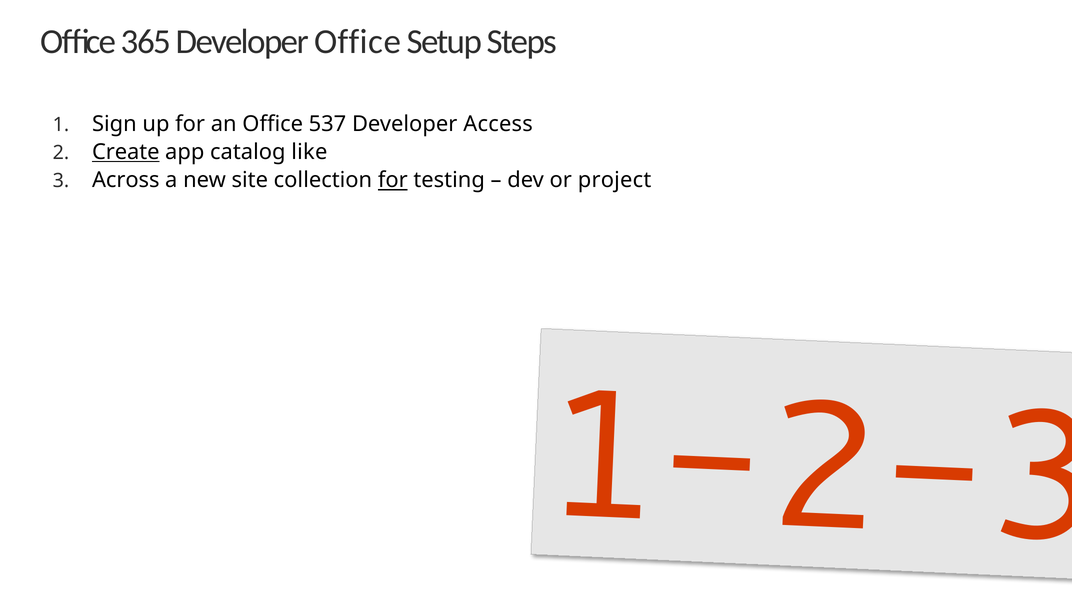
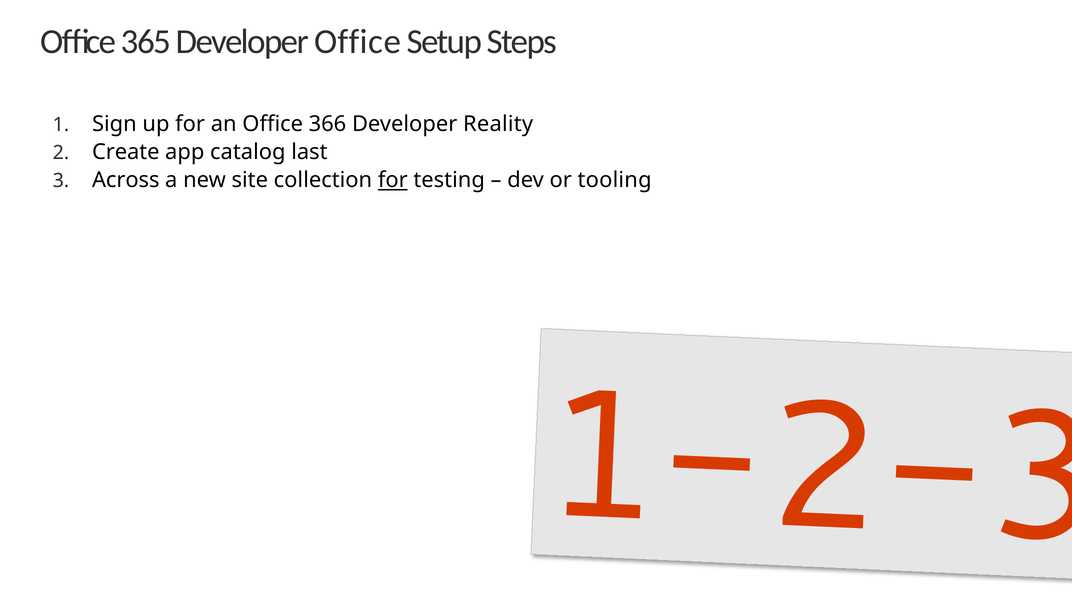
537: 537 -> 366
Access: Access -> Reality
Create underline: present -> none
like: like -> last
project: project -> tooling
